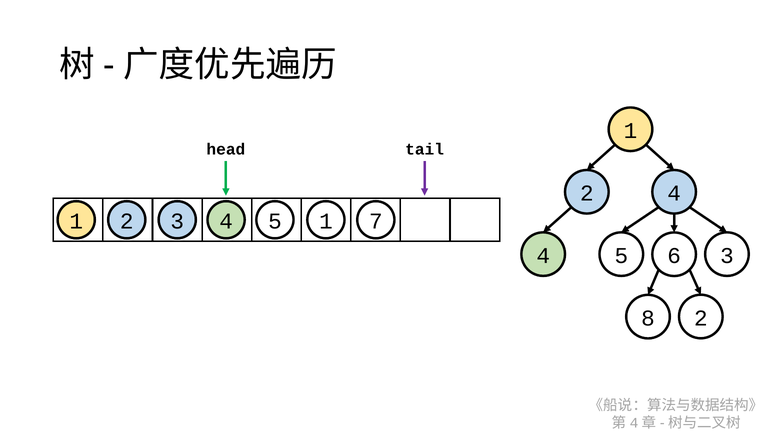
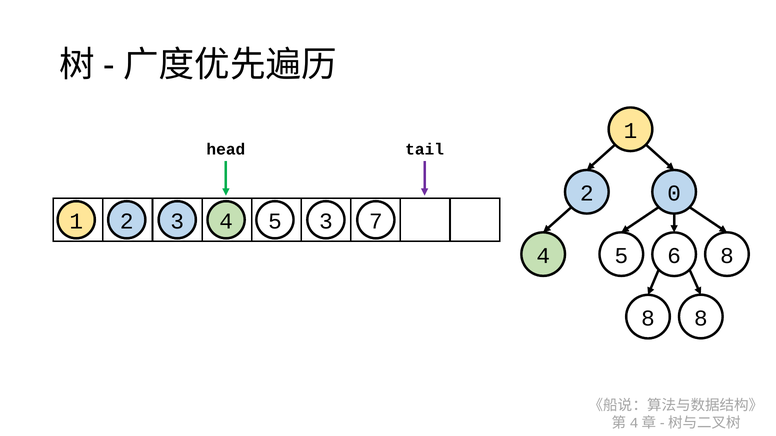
2 4: 4 -> 0
5 1: 1 -> 3
6 3: 3 -> 8
8 2: 2 -> 8
